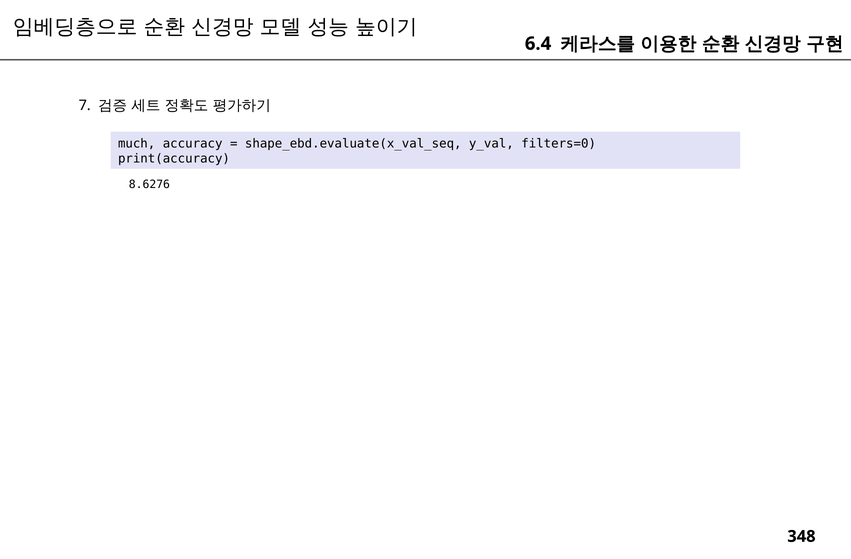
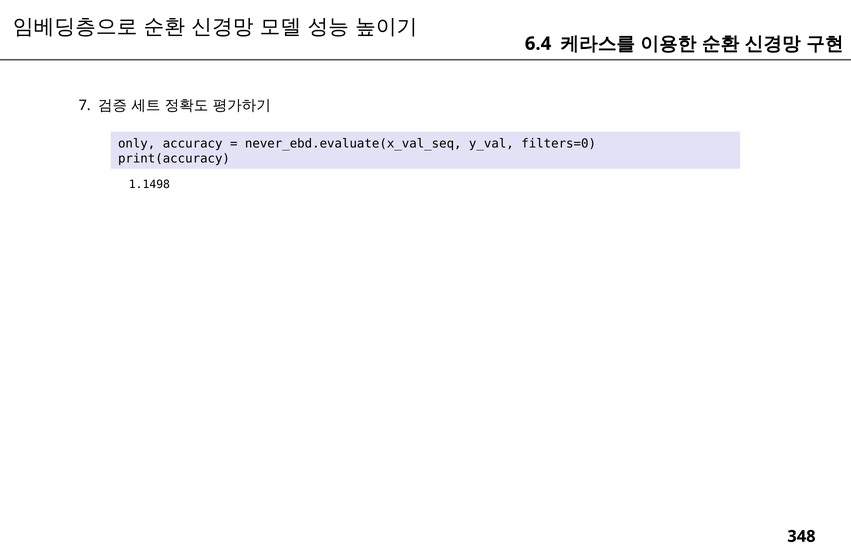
much: much -> only
shape_ebd.evaluate(x_val_seq: shape_ebd.evaluate(x_val_seq -> never_ebd.evaluate(x_val_seq
8.6276: 8.6276 -> 1.1498
